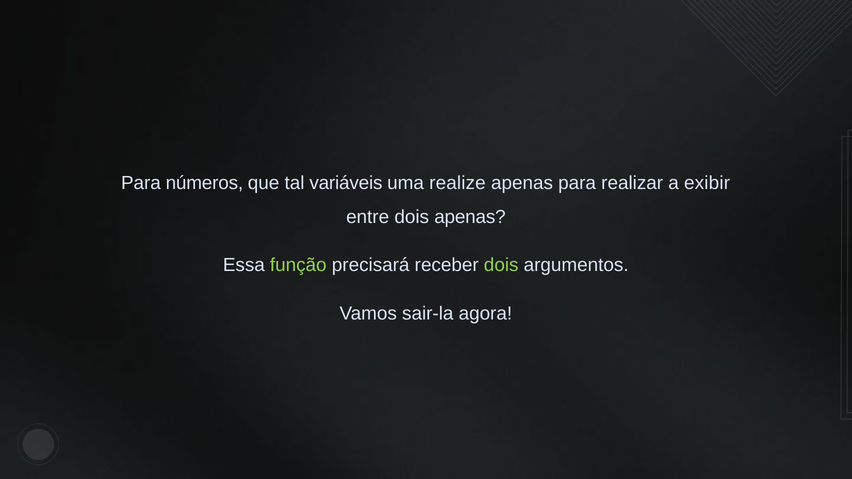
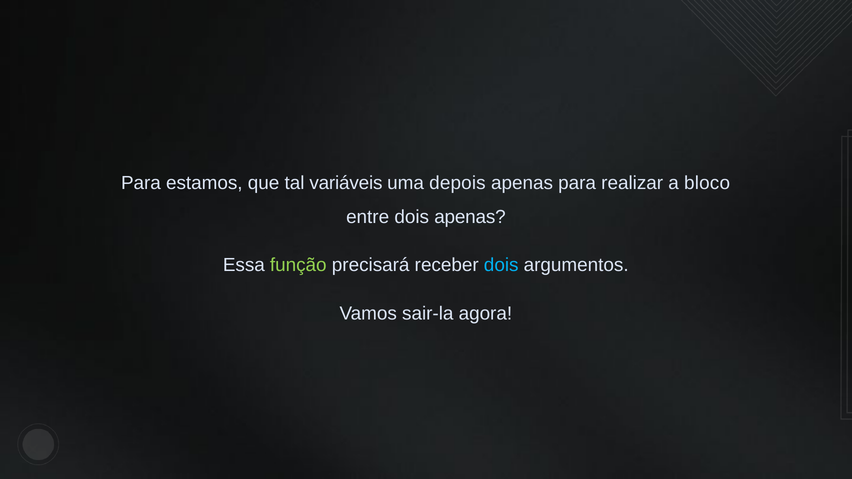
números: números -> estamos
realize: realize -> depois
exibir: exibir -> bloco
dois at (501, 265) colour: light green -> light blue
